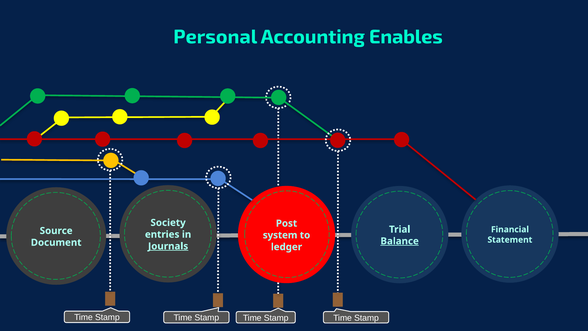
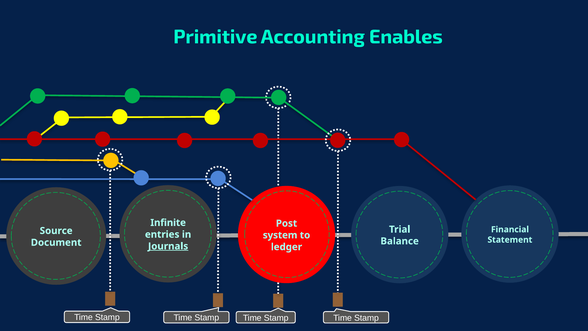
Personal: Personal -> Primitive
Society: Society -> Infinite
Balance underline: present -> none
